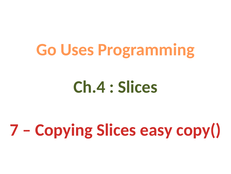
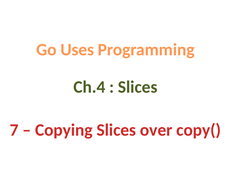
easy: easy -> over
